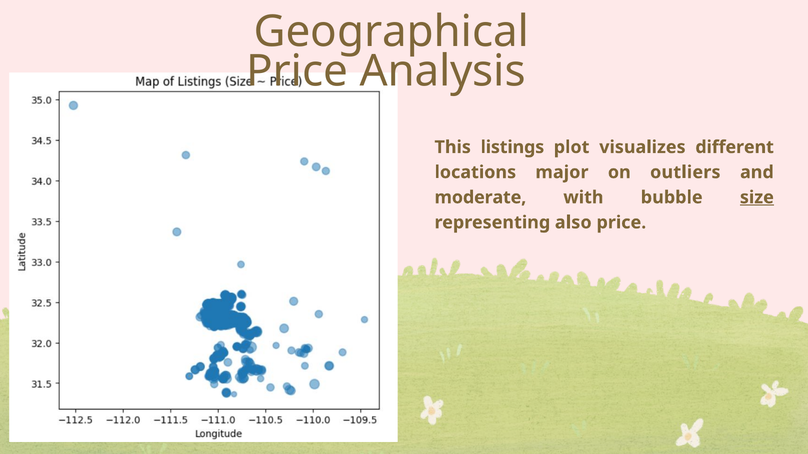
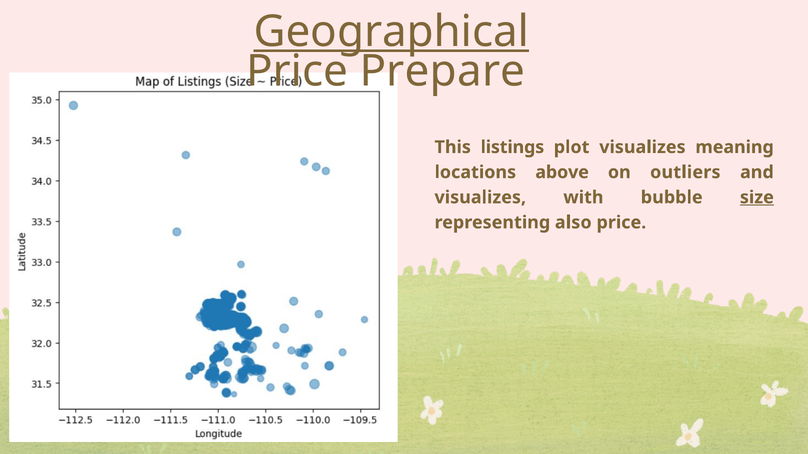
Geographical underline: none -> present
Analysis: Analysis -> Prepare
different: different -> meaning
major: major -> above
moderate at (480, 198): moderate -> visualizes
